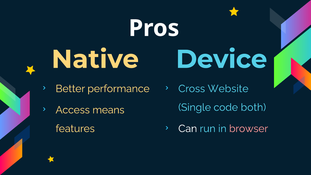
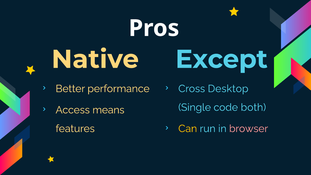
Device: Device -> Except
Website: Website -> Desktop
Can colour: white -> yellow
